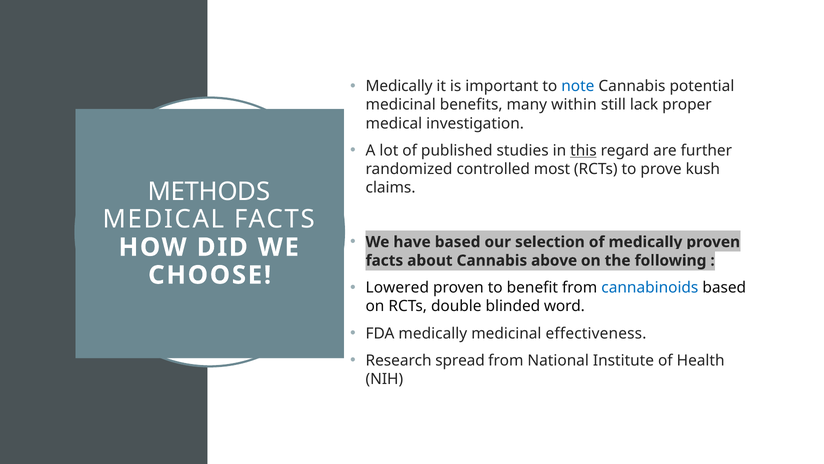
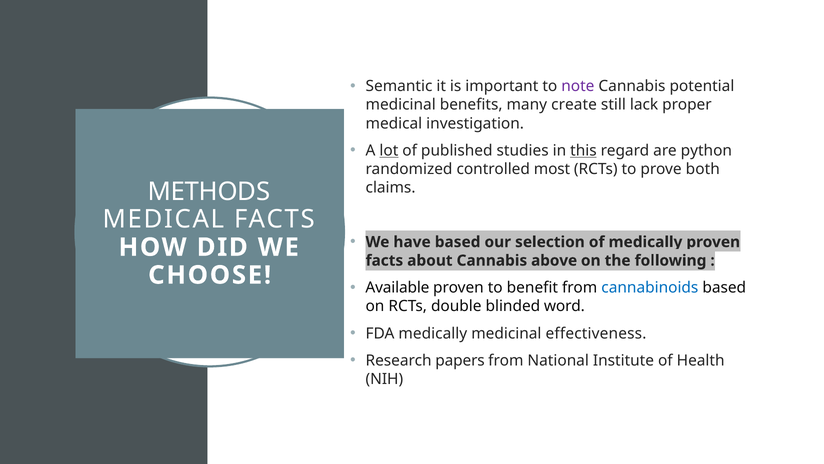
Medically at (399, 86): Medically -> Semantic
note colour: blue -> purple
within: within -> create
lot underline: none -> present
further: further -> python
kush: kush -> both
Lowered: Lowered -> Available
spread: spread -> papers
